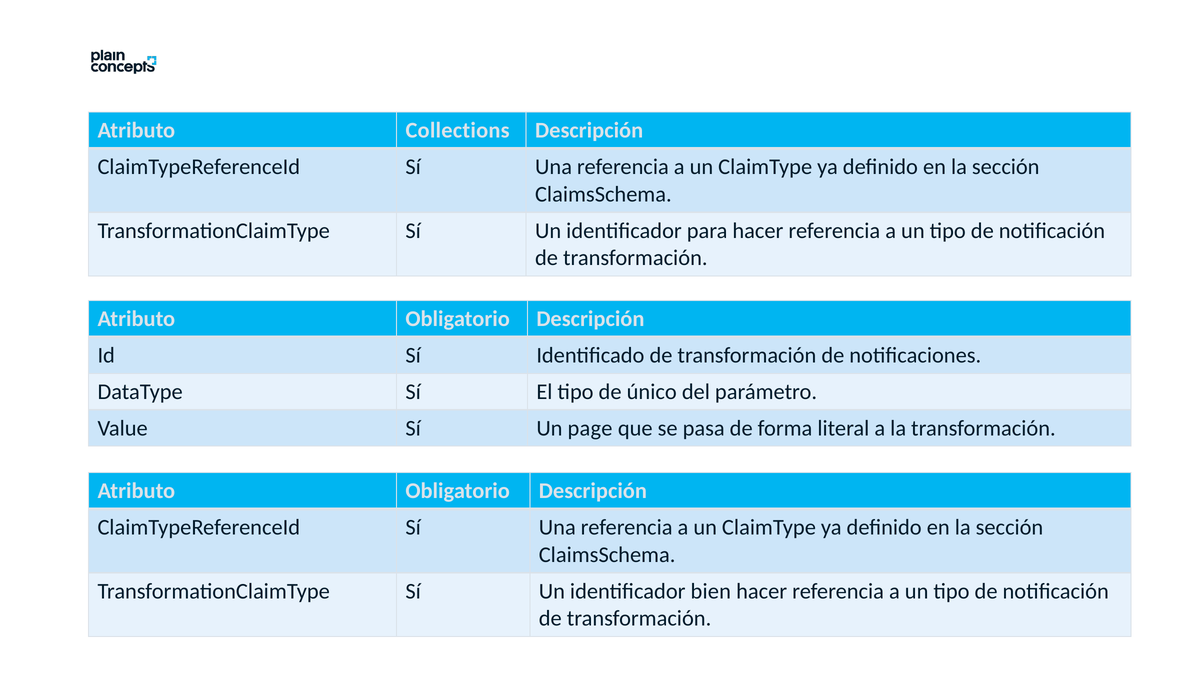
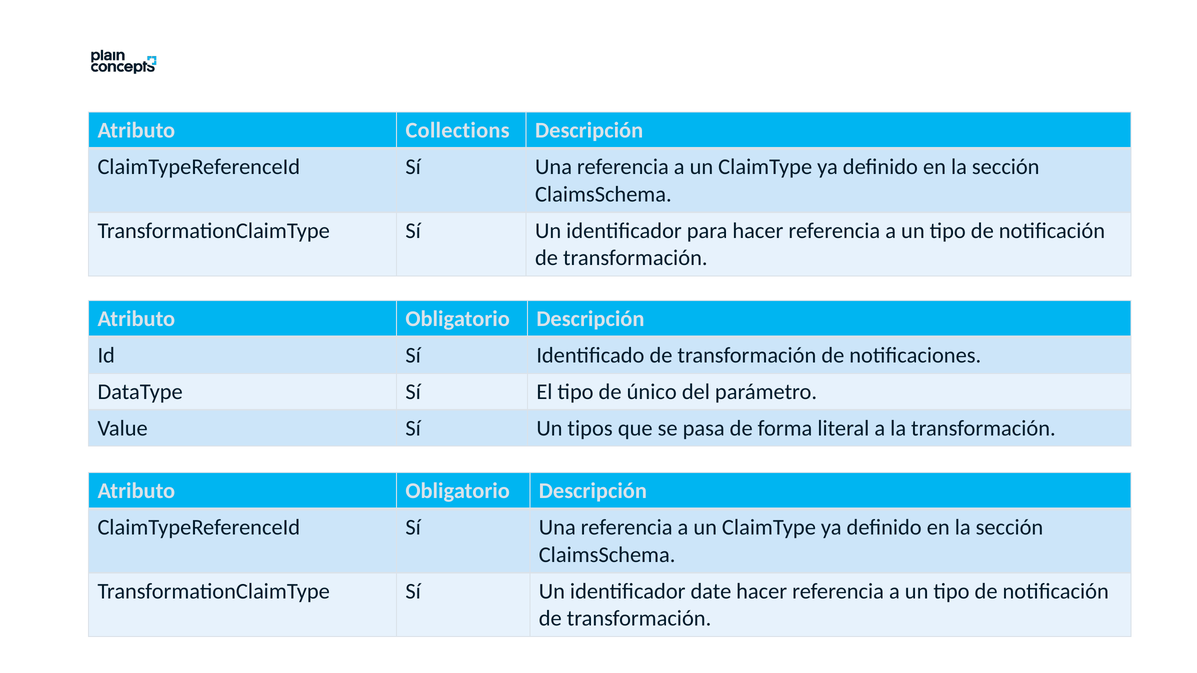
page: page -> tipos
bien: bien -> date
